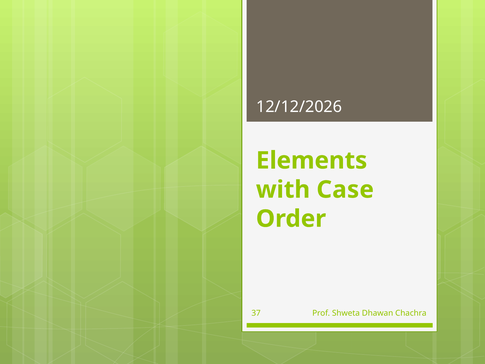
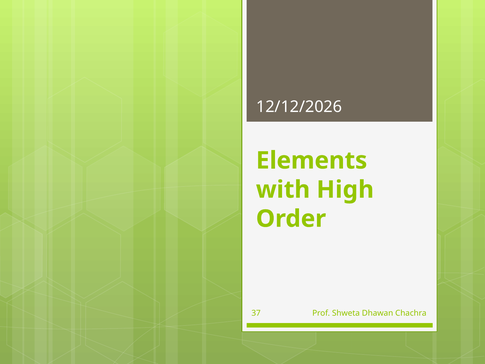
Case: Case -> High
